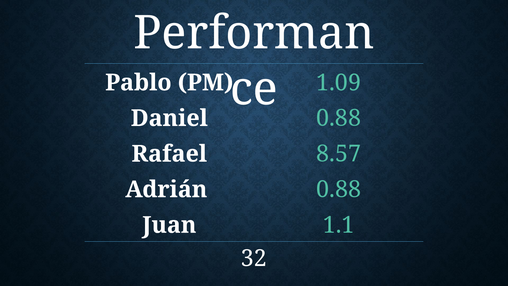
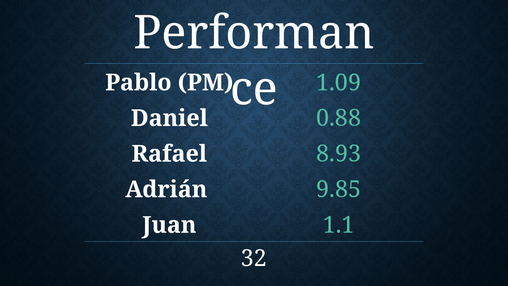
8.57: 8.57 -> 8.93
Adrián 0.88: 0.88 -> 9.85
